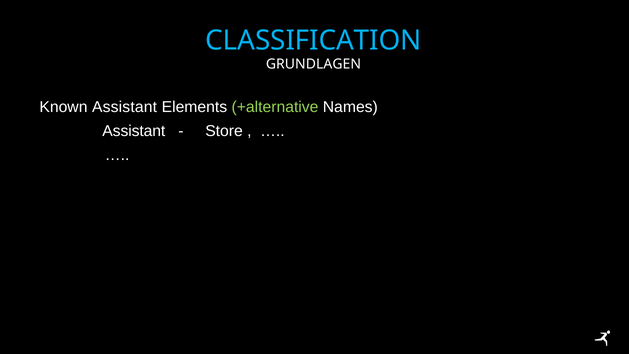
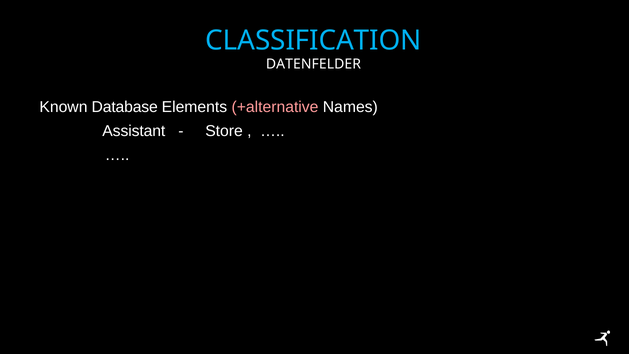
GRUNDLAGEN: GRUNDLAGEN -> DATENFELDER
Known Assistant: Assistant -> Database
+alternative colour: light green -> pink
